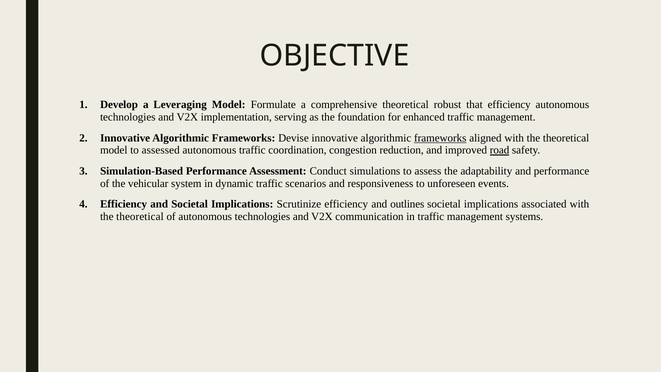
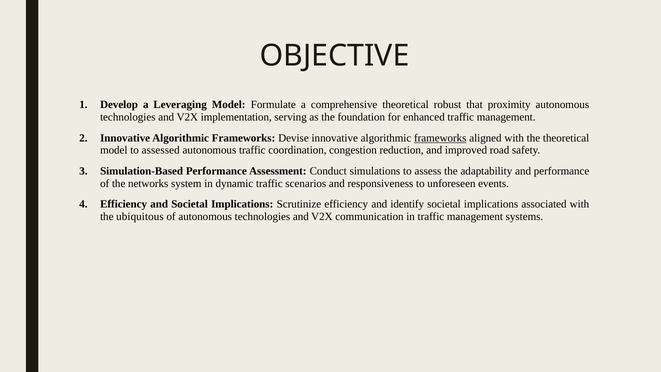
that efficiency: efficiency -> proximity
road underline: present -> none
vehicular: vehicular -> networks
outlines: outlines -> identify
theoretical at (140, 216): theoretical -> ubiquitous
